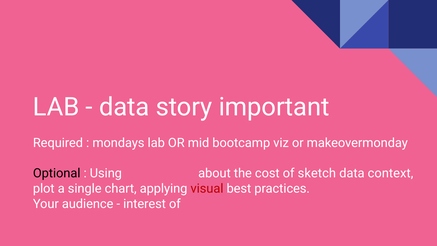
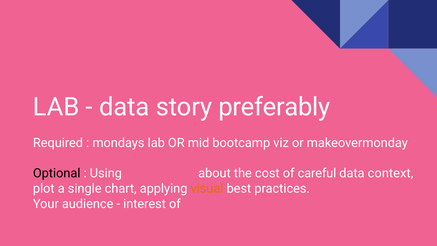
important: important -> preferably
sketch: sketch -> careful
visual colour: red -> orange
